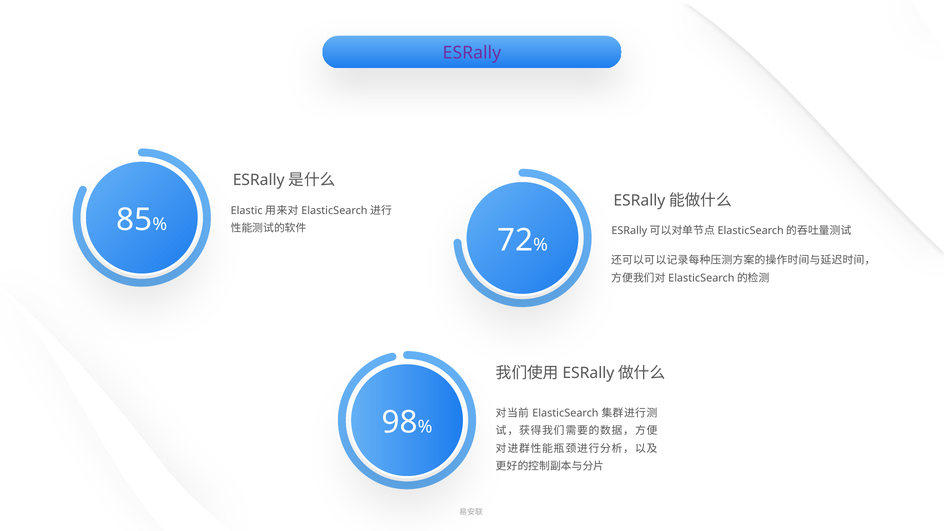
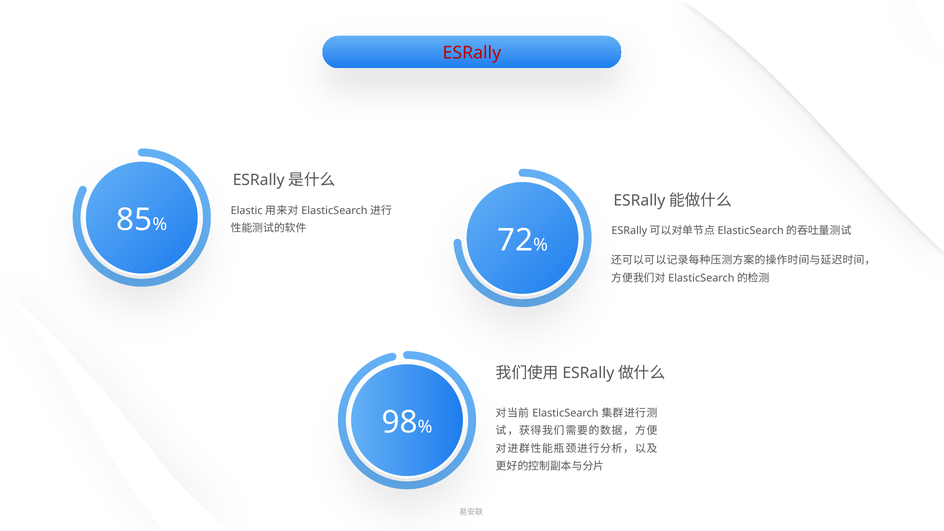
ESRally colour: purple -> red
